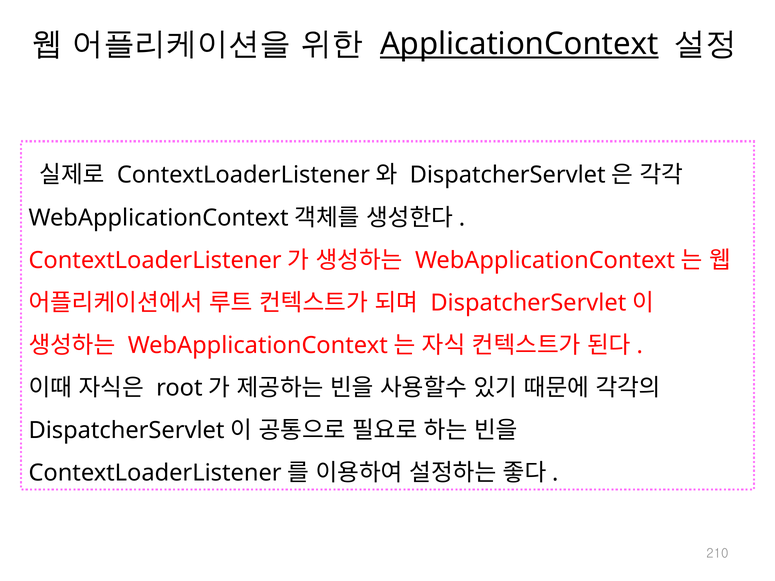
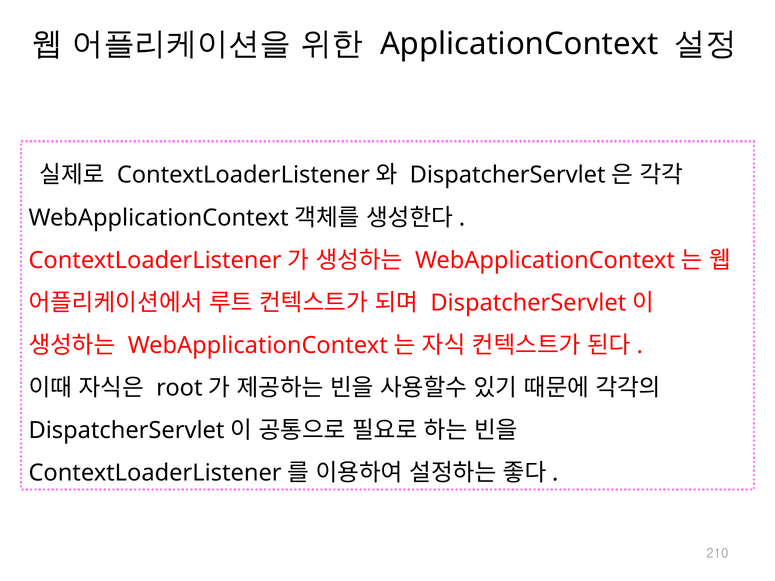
ApplicationContext underline: present -> none
